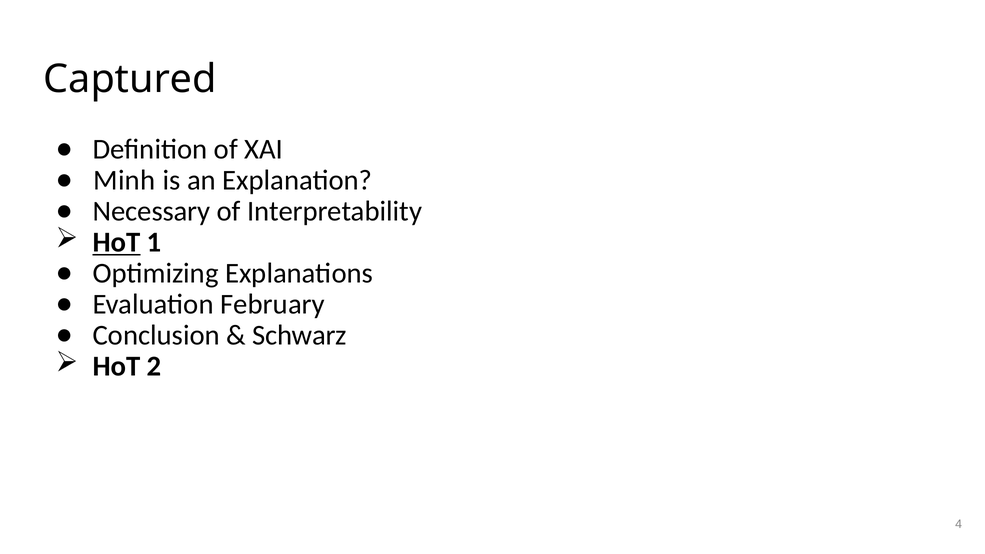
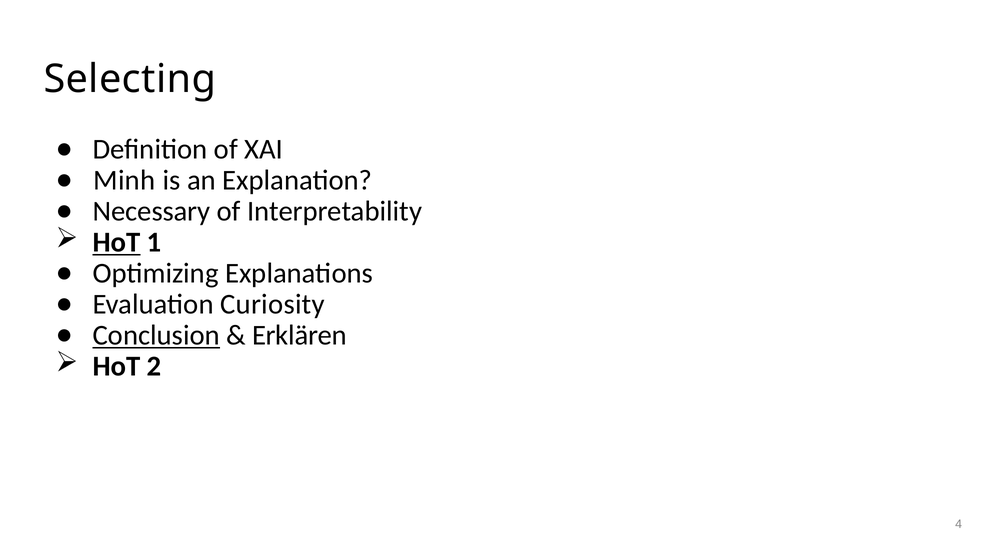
Captured: Captured -> Selecting
February: February -> Curiosity
Conclusion underline: none -> present
Schwarz: Schwarz -> Erklären
